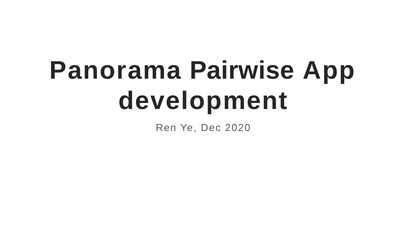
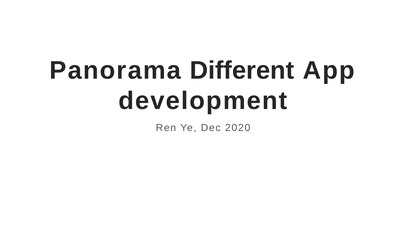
Pairwise: Pairwise -> Different
